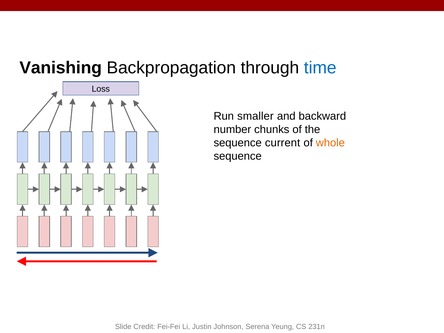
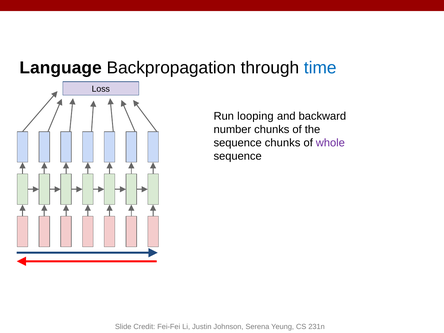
Vanishing: Vanishing -> Language
smaller: smaller -> looping
sequence current: current -> chunks
whole colour: orange -> purple
